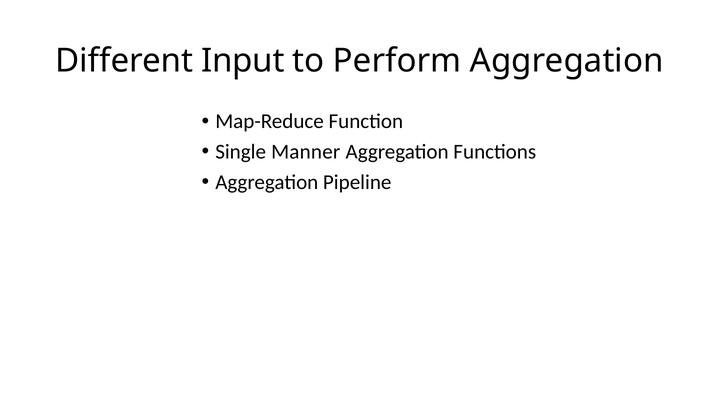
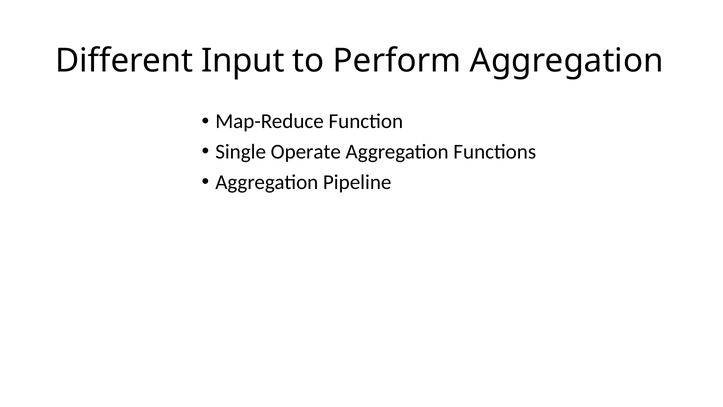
Manner: Manner -> Operate
